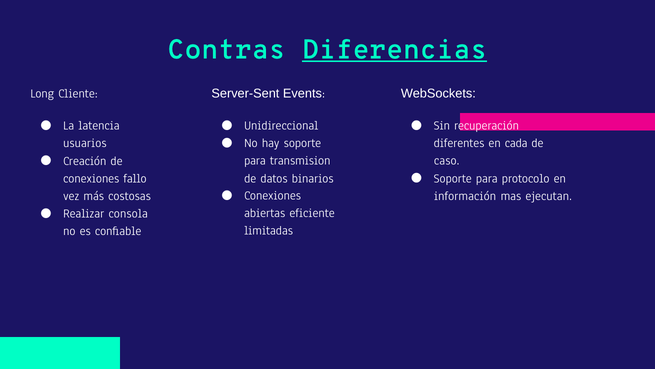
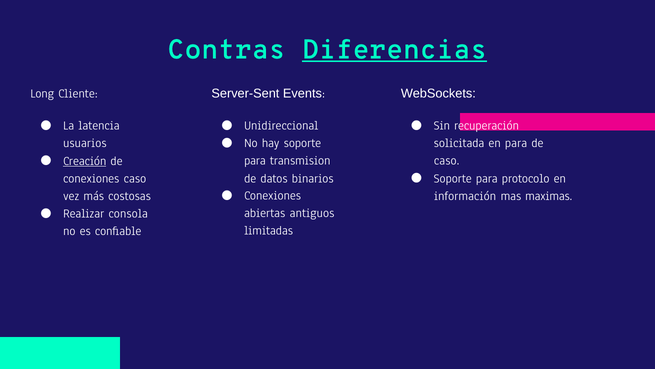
diferentes: diferentes -> solicitada
en cada: cada -> para
Creación underline: none -> present
conexiones fallo: fallo -> caso
ejecutan: ejecutan -> maximas
eficiente: eficiente -> antiguos
